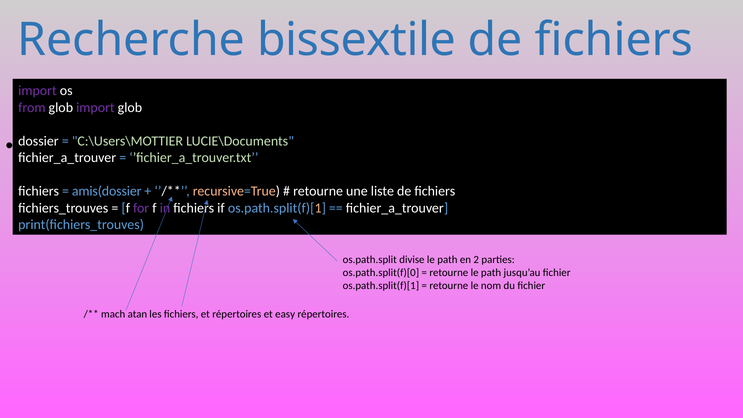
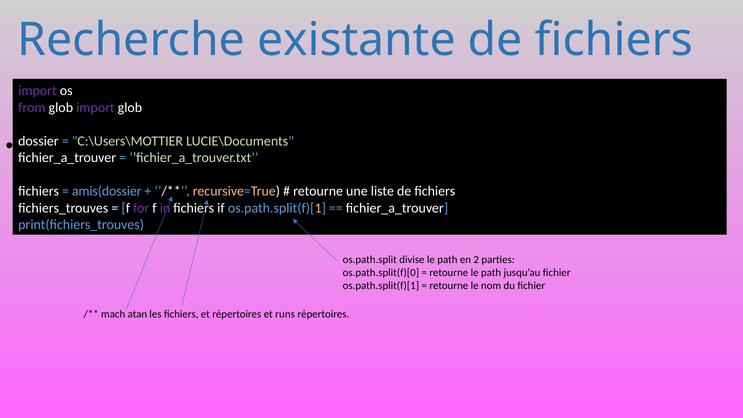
bissextile: bissextile -> existante
easy: easy -> runs
